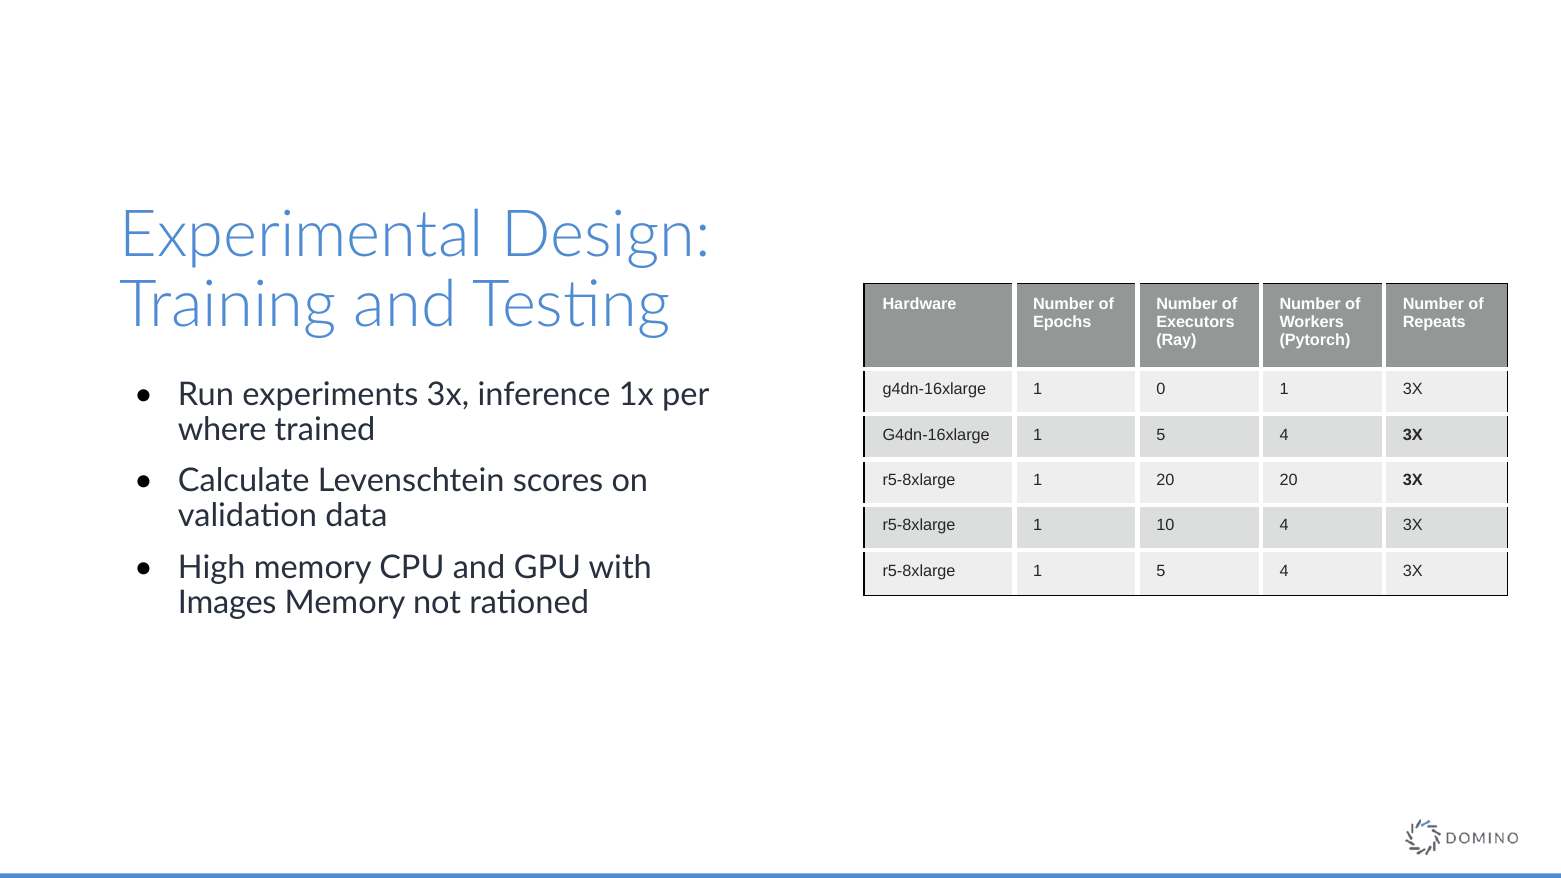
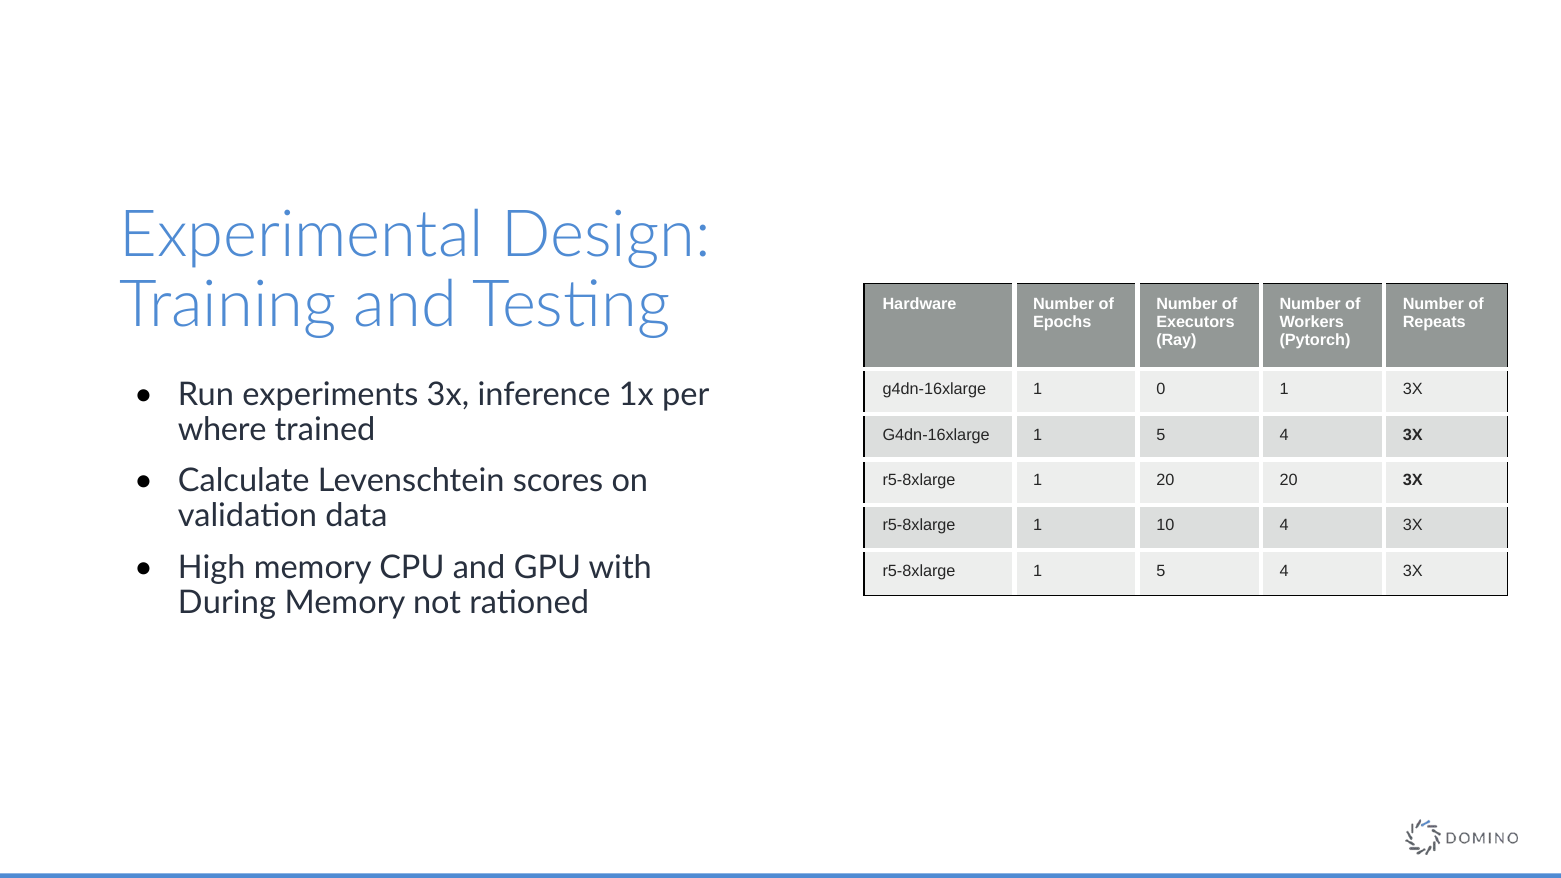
Images: Images -> During
